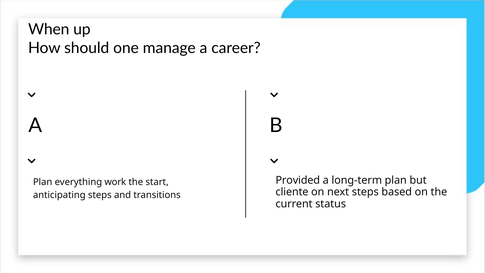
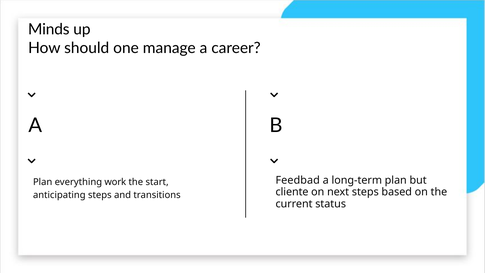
When: When -> Minds
Provided: Provided -> Feedbad
